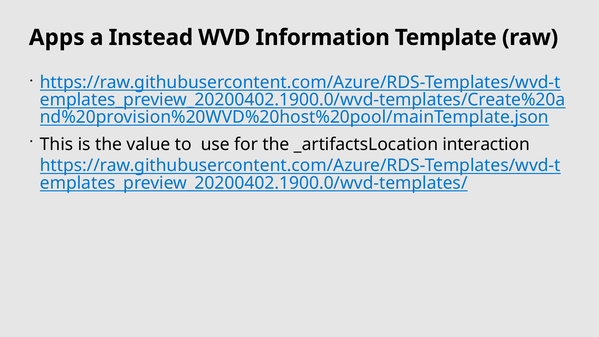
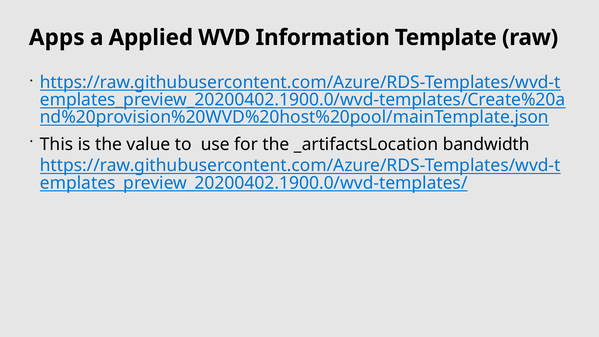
Instead: Instead -> Applied
interaction: interaction -> bandwidth
